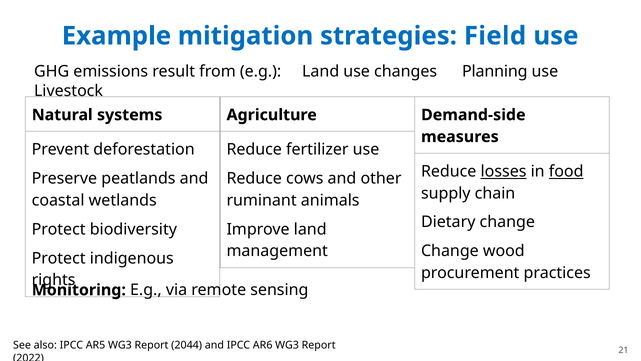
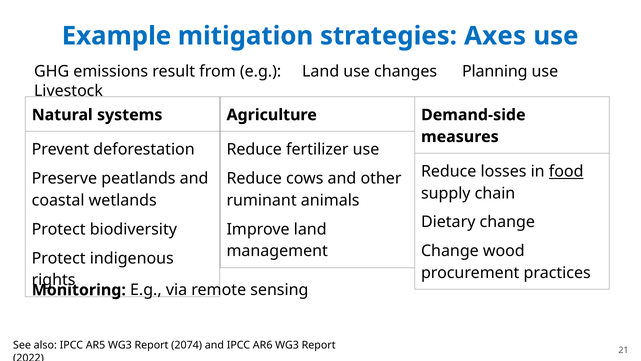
Field: Field -> Axes
losses underline: present -> none
2044: 2044 -> 2074
